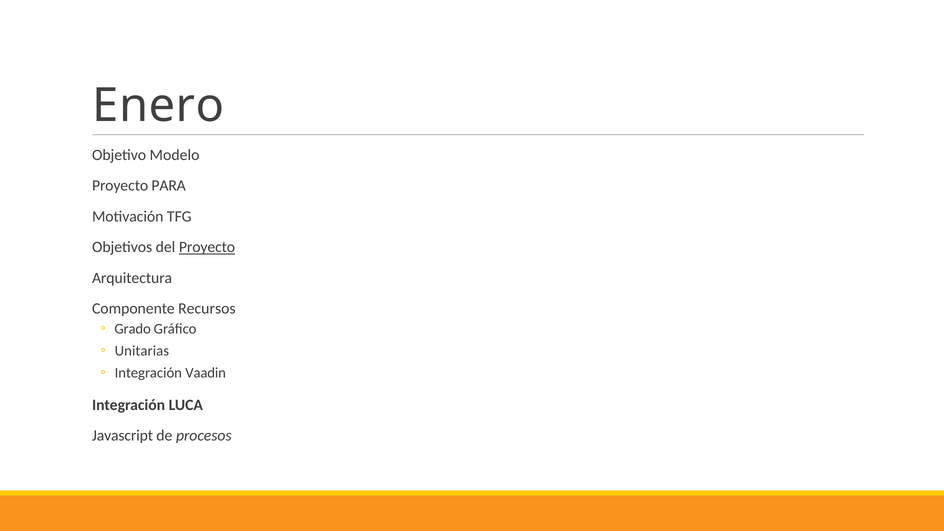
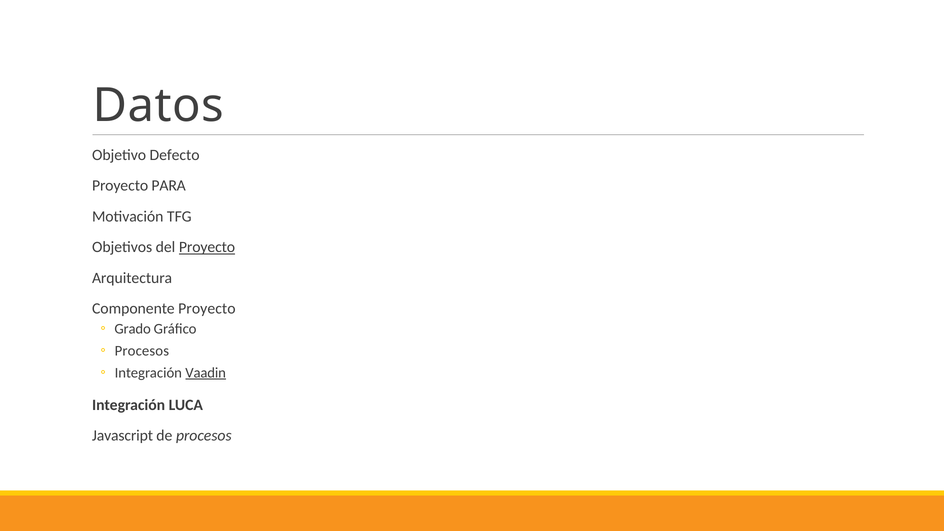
Enero: Enero -> Datos
Modelo: Modelo -> Defecto
Componente Recursos: Recursos -> Proyecto
Unitarias at (142, 351): Unitarias -> Procesos
Vaadin underline: none -> present
